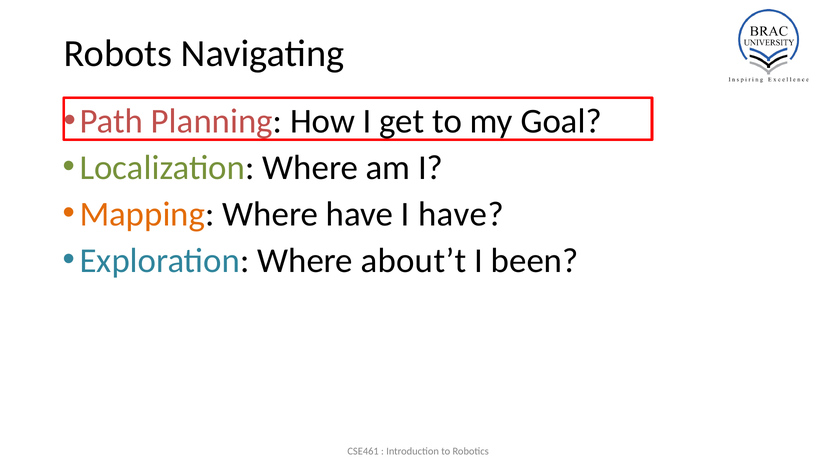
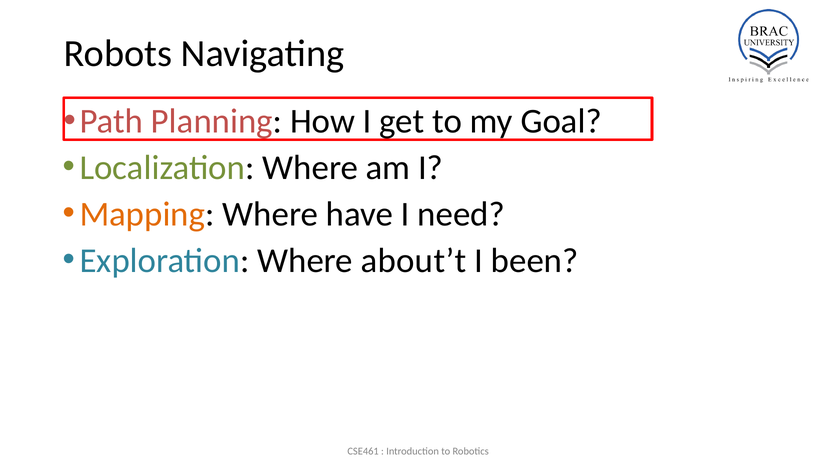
I have: have -> need
